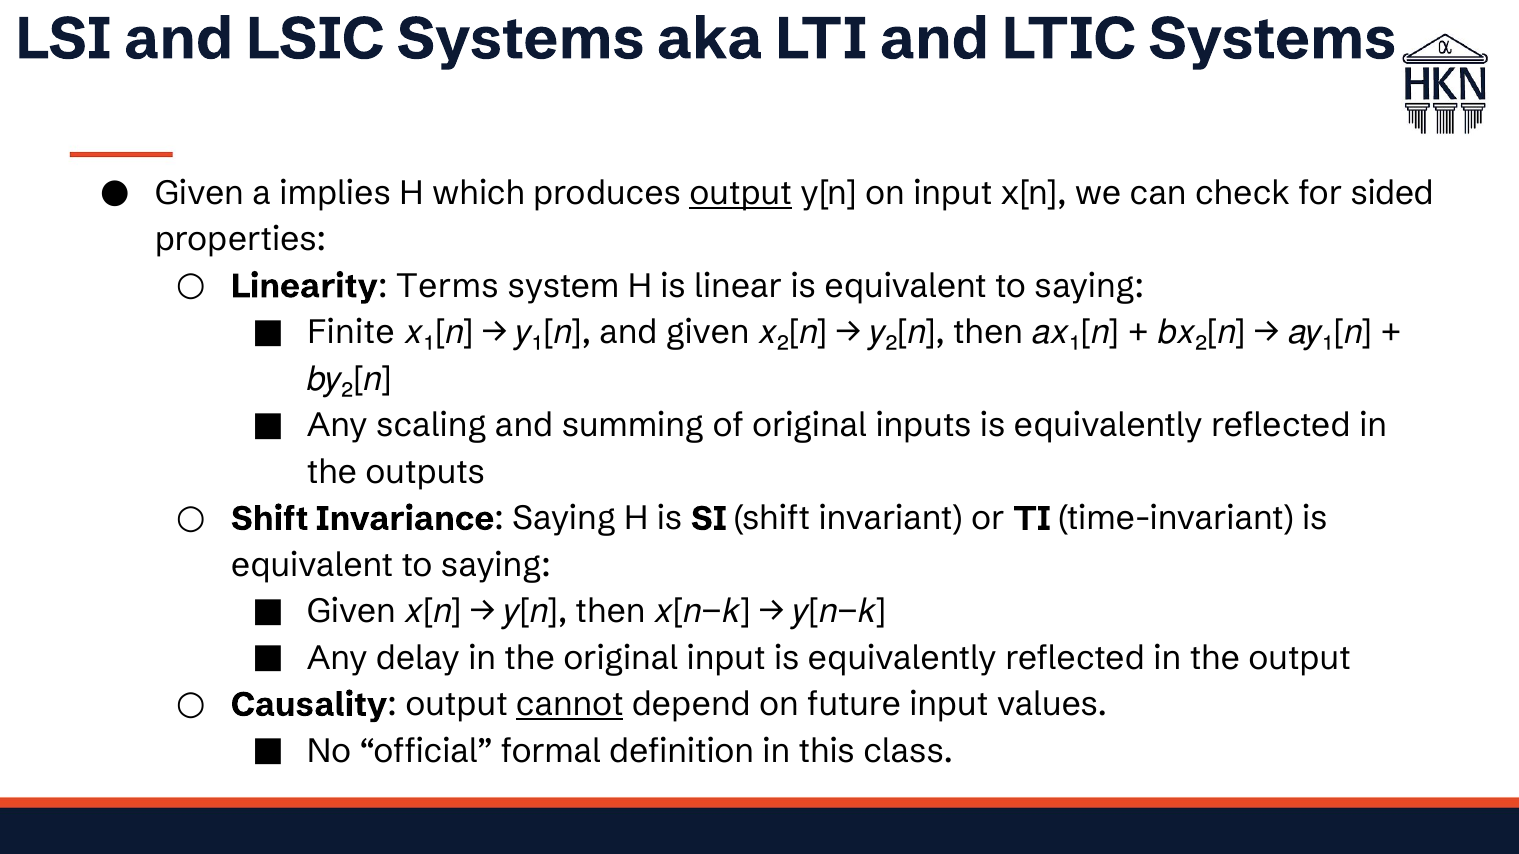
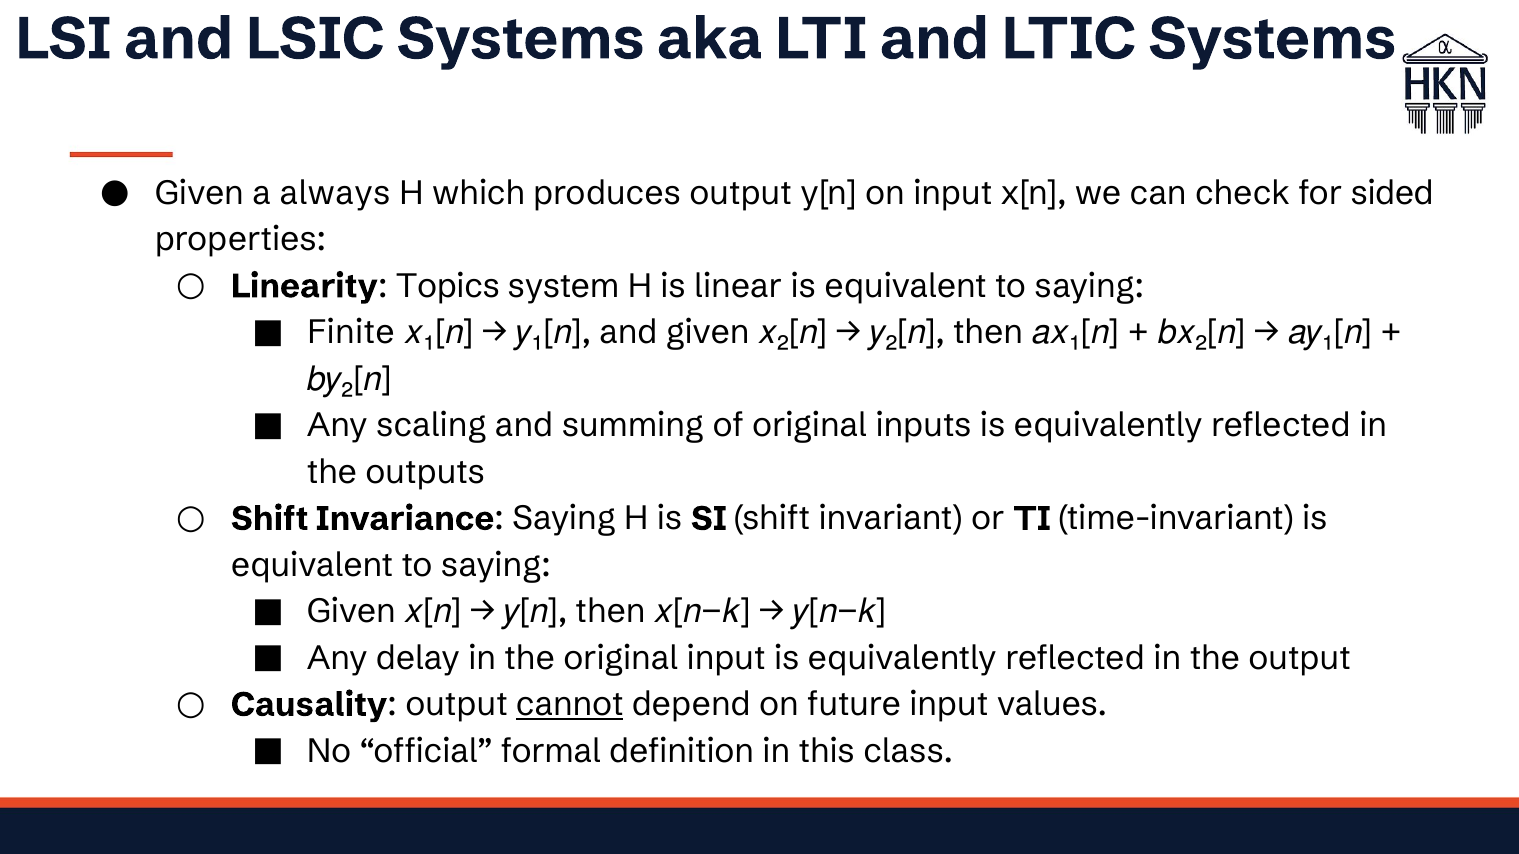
implies: implies -> always
output at (741, 193) underline: present -> none
Terms: Terms -> Topics
